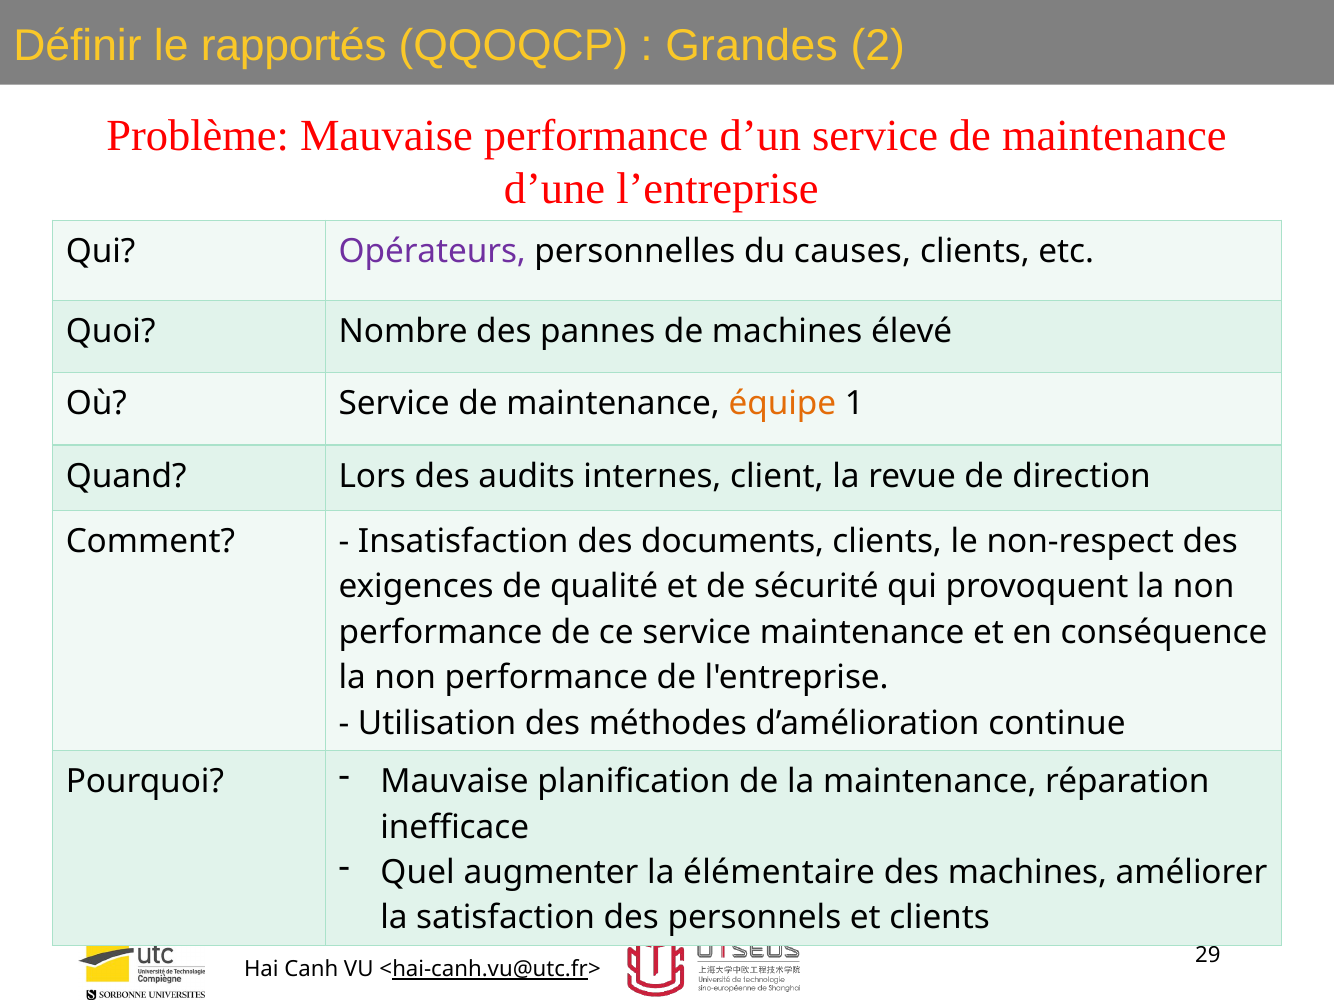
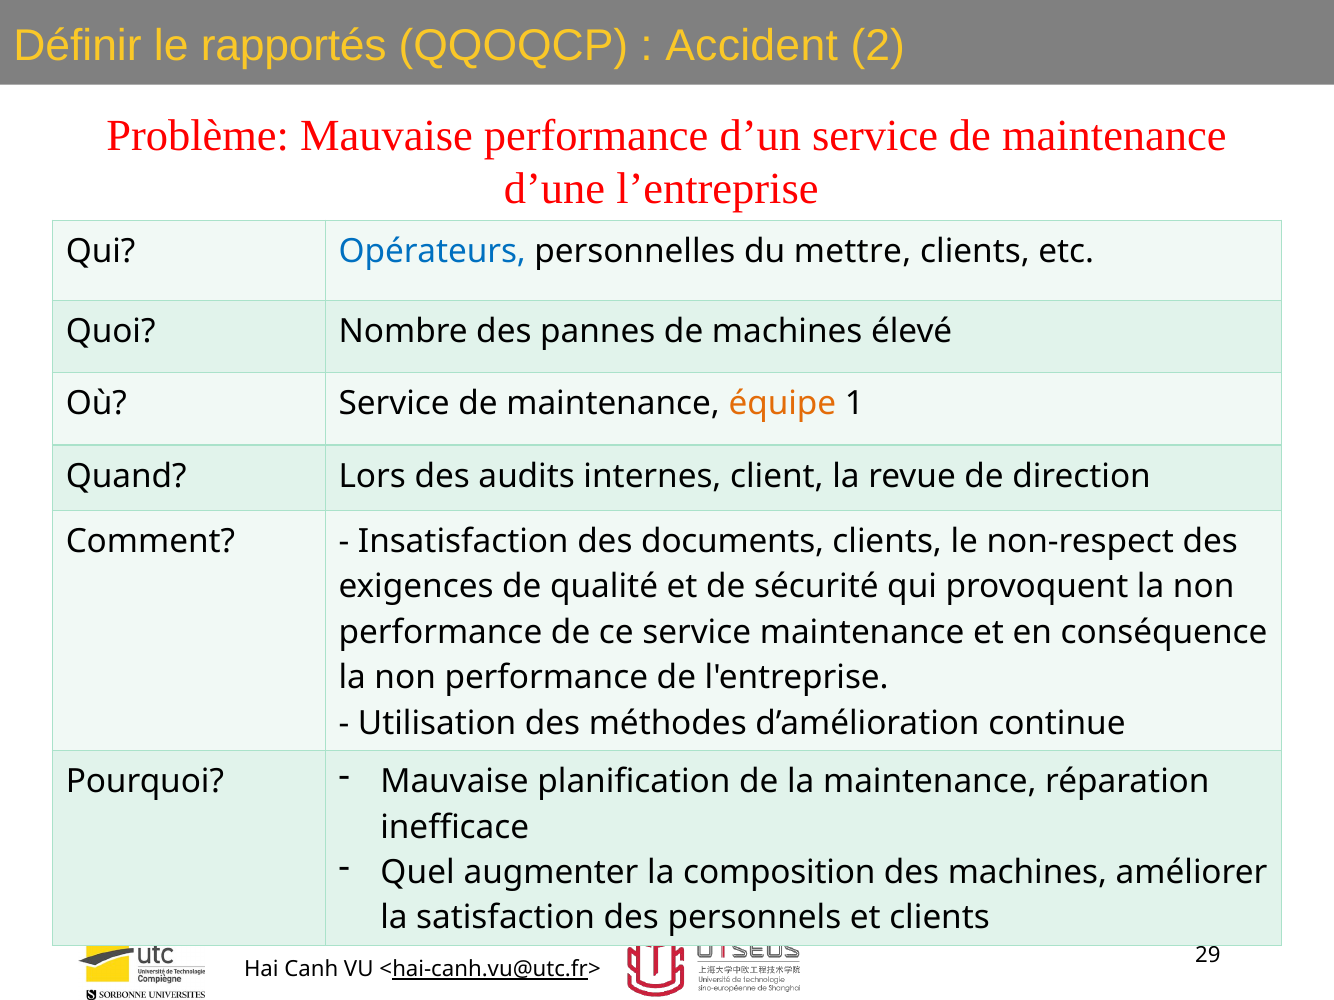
Grandes: Grandes -> Accident
Opérateurs colour: purple -> blue
causes: causes -> mettre
élémentaire: élémentaire -> composition
